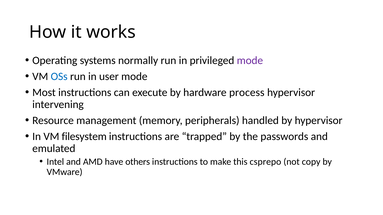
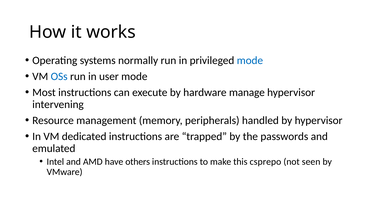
mode at (250, 60) colour: purple -> blue
process: process -> manage
filesystem: filesystem -> dedicated
copy: copy -> seen
